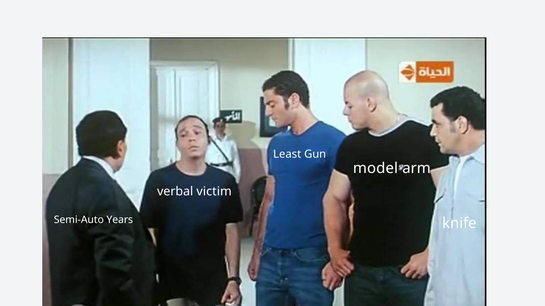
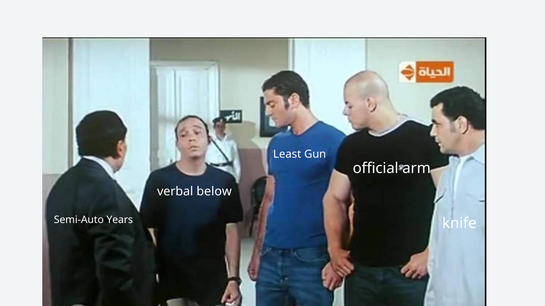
model: model -> official
victim: victim -> below
